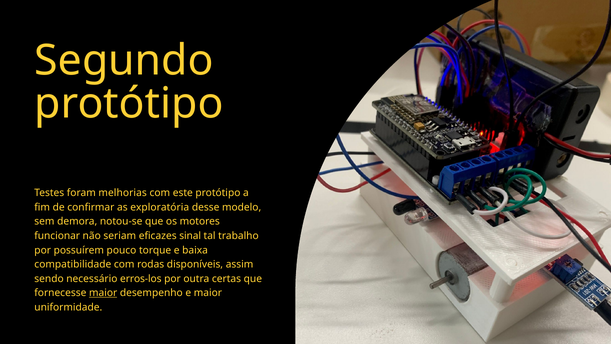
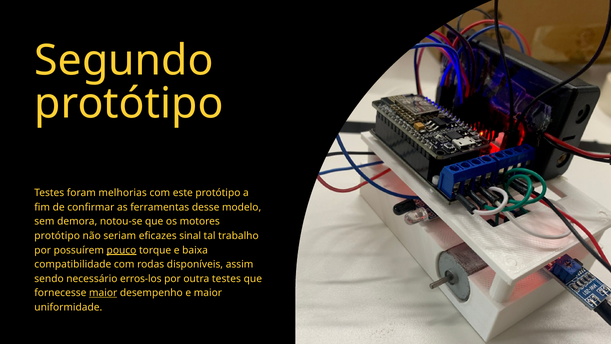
exploratória: exploratória -> ferramentas
funcionar at (57, 236): funcionar -> protótipo
pouco underline: none -> present
outra certas: certas -> testes
